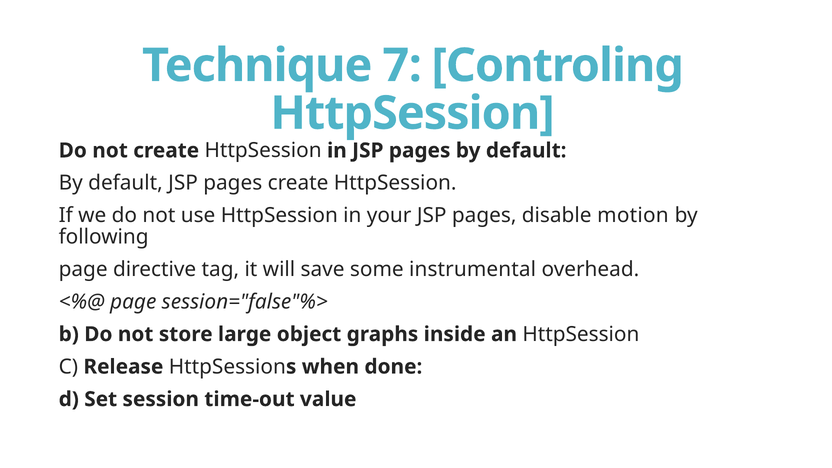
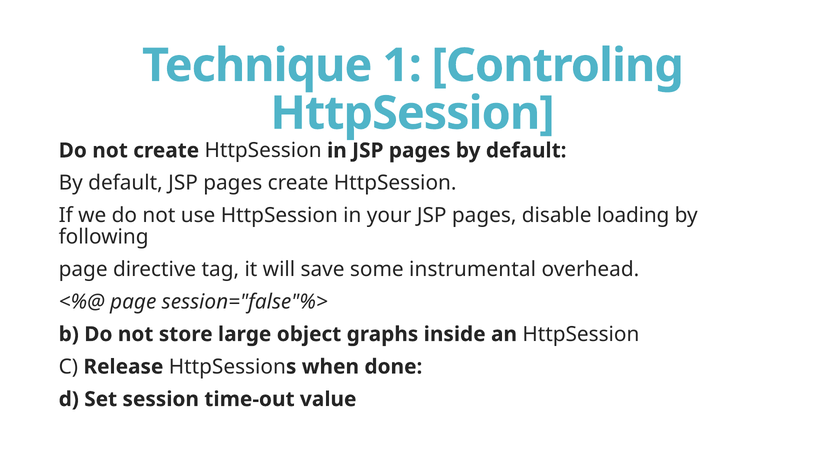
7: 7 -> 1
motion: motion -> loading
